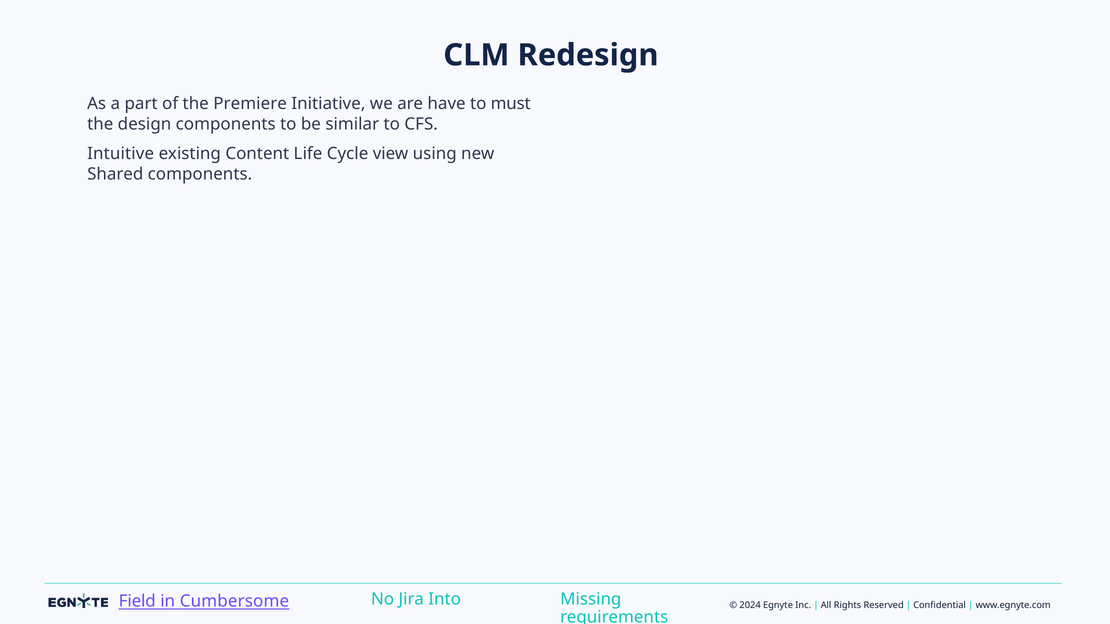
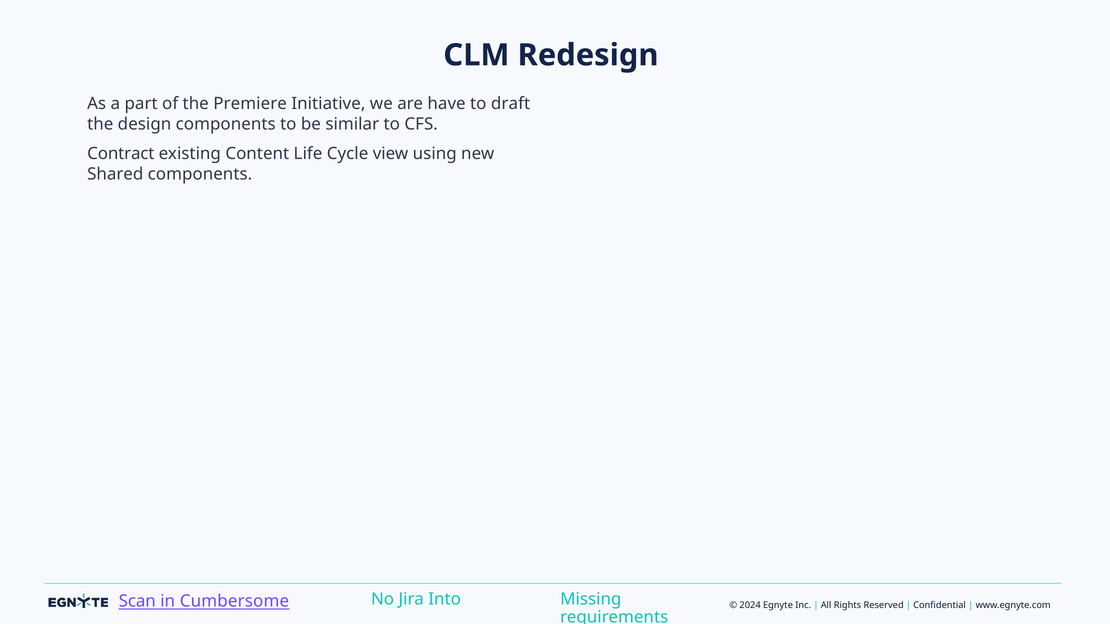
must: must -> draft
Intuitive: Intuitive -> Contract
Field: Field -> Scan
